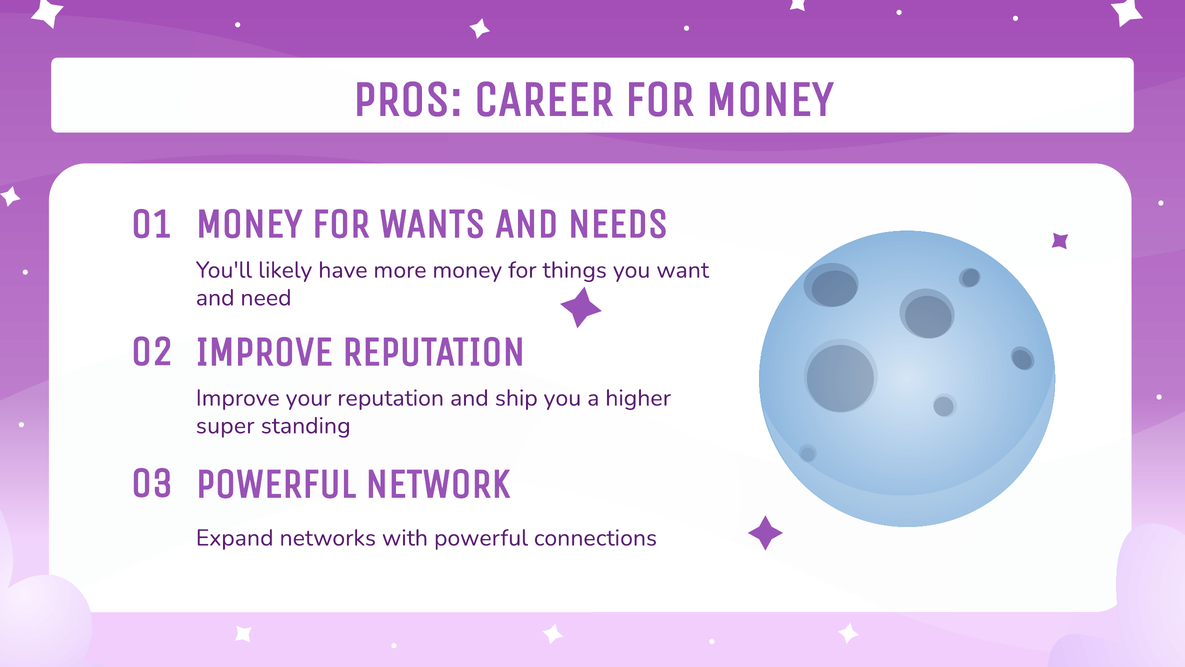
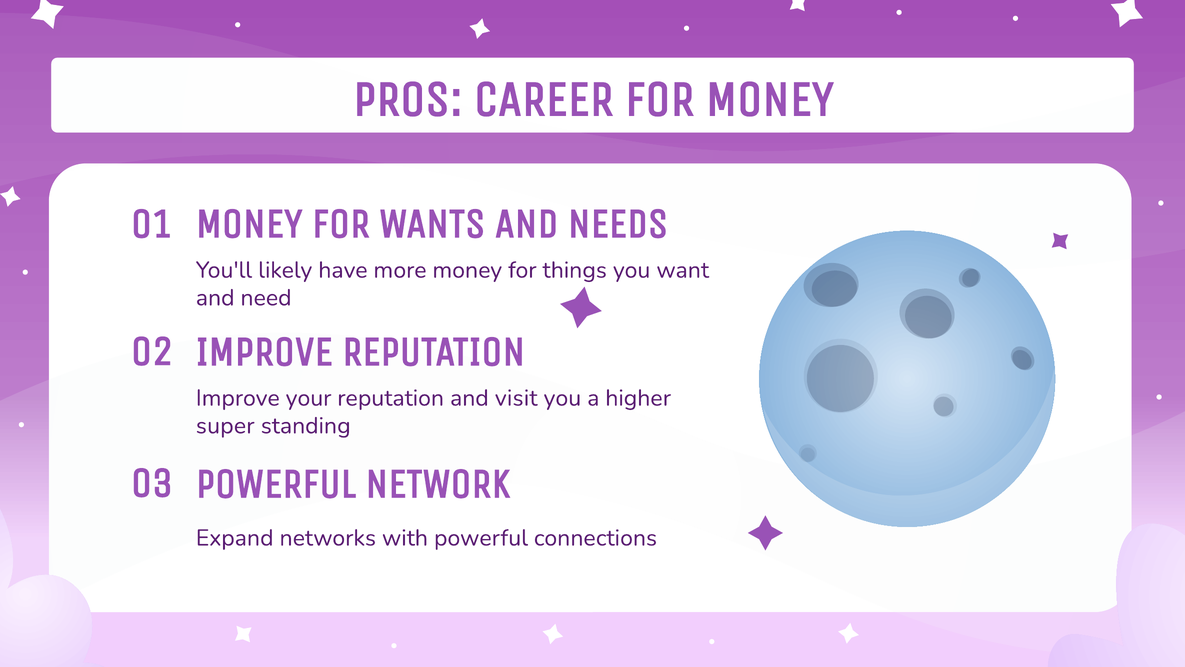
ship: ship -> visit
